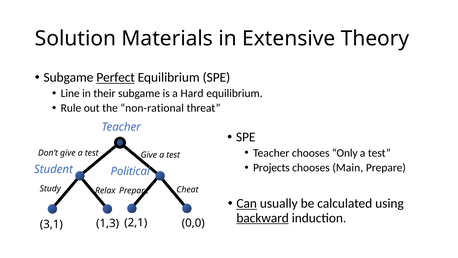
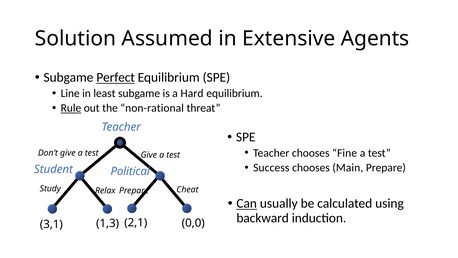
Materials: Materials -> Assumed
Theory: Theory -> Agents
their: their -> least
Rule underline: none -> present
Only: Only -> Fine
Projects: Projects -> Success
backward underline: present -> none
